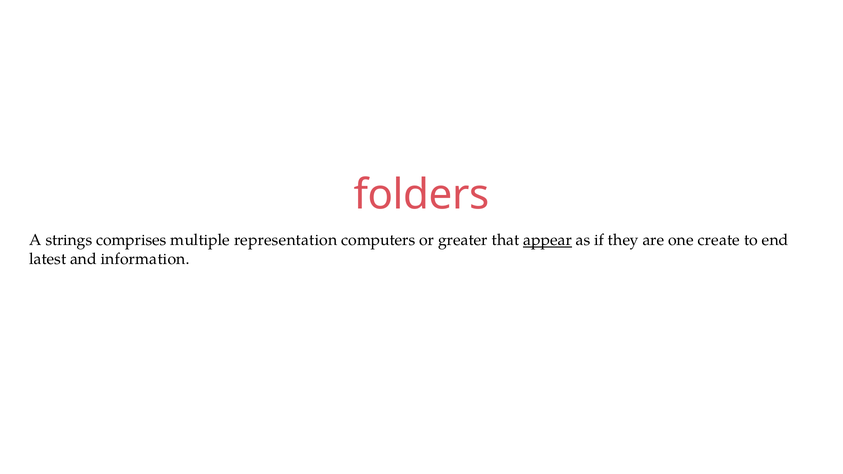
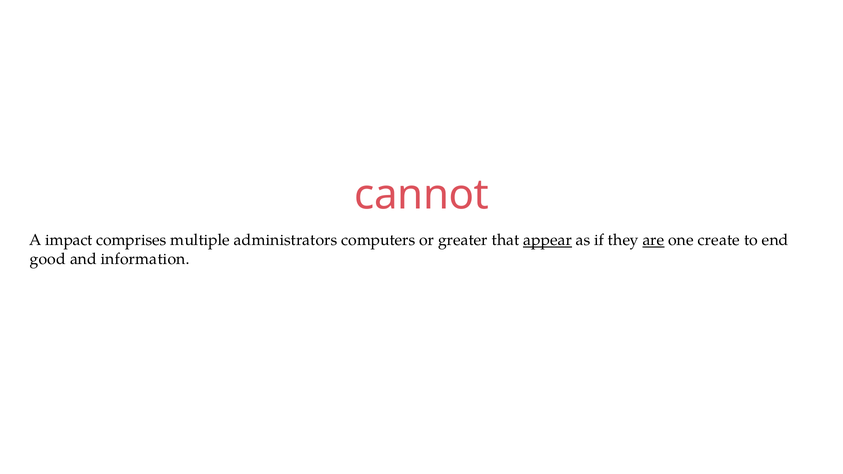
folders: folders -> cannot
strings: strings -> impact
representation: representation -> administrators
are underline: none -> present
latest: latest -> good
